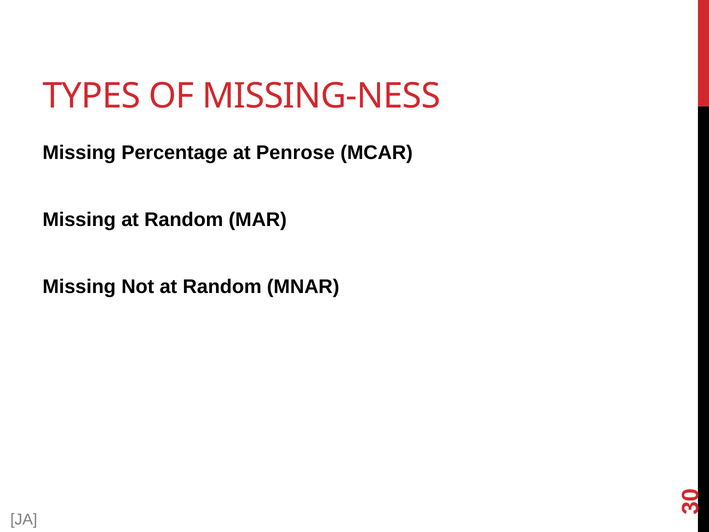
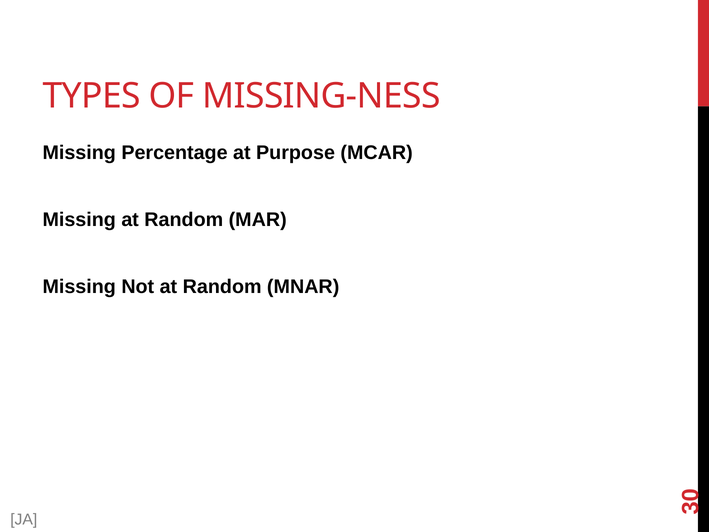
Penrose: Penrose -> Purpose
